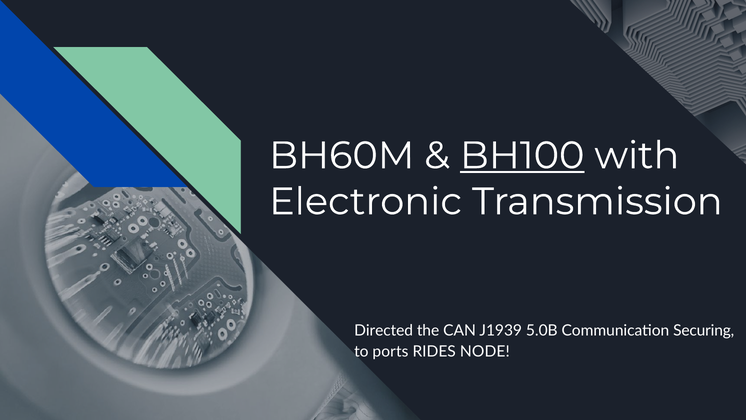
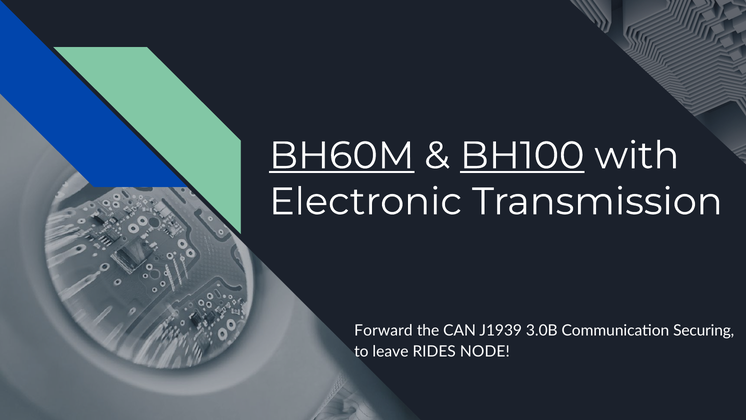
BH60M underline: none -> present
Directed: Directed -> Forward
5.0B: 5.0B -> 3.0B
ports: ports -> leave
